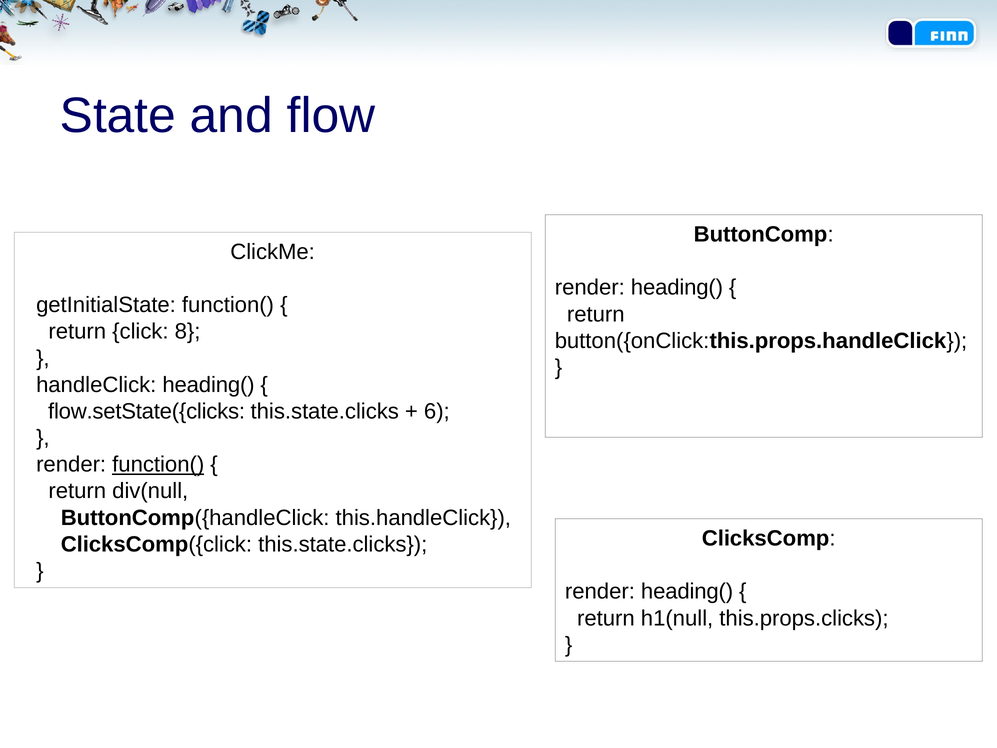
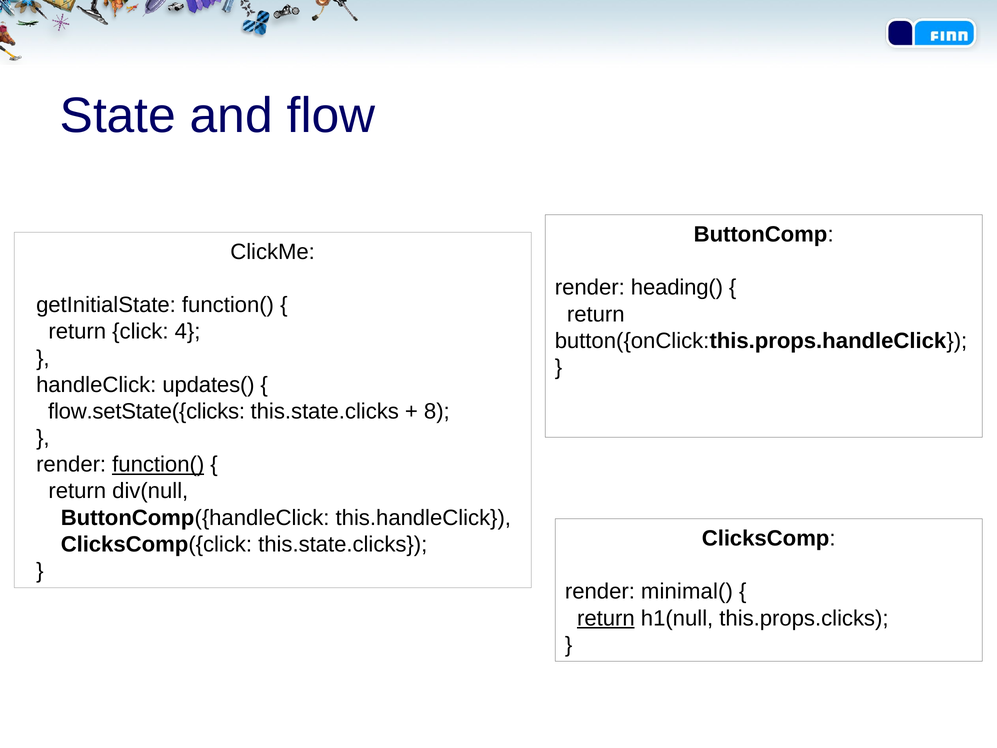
8: 8 -> 4
handleClick heading(: heading( -> updates(
6: 6 -> 8
heading( at (687, 591): heading( -> minimal(
return at (606, 618) underline: none -> present
